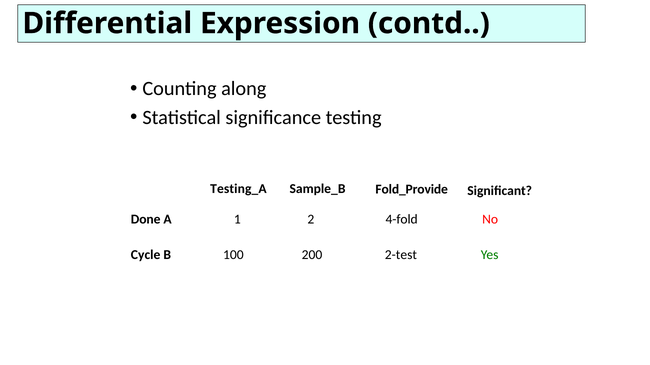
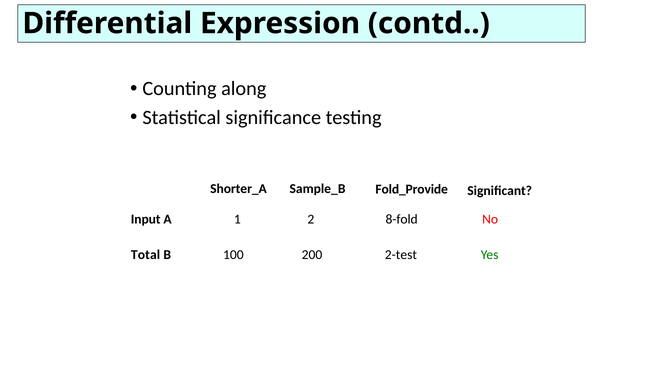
Testing_A: Testing_A -> Shorter_A
Done: Done -> Input
4-fold: 4-fold -> 8-fold
Cycle: Cycle -> Total
